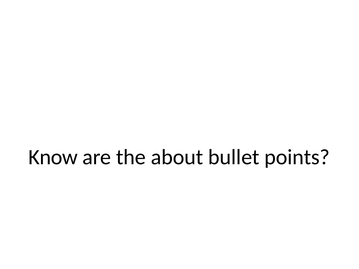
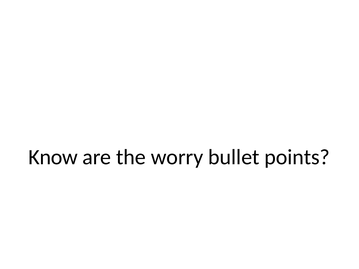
about: about -> worry
